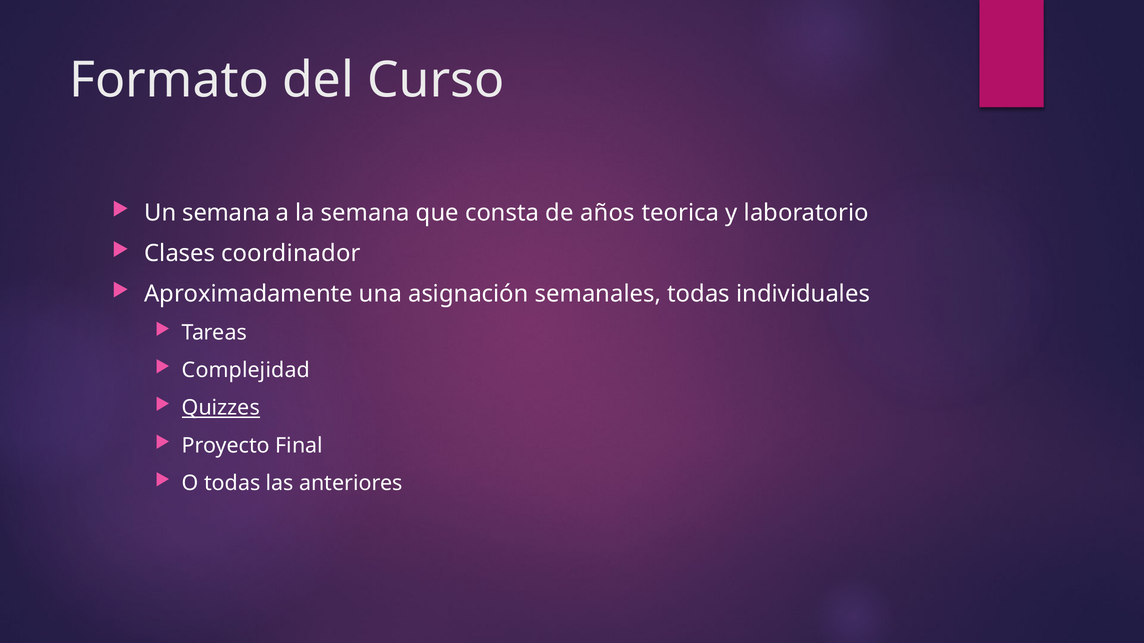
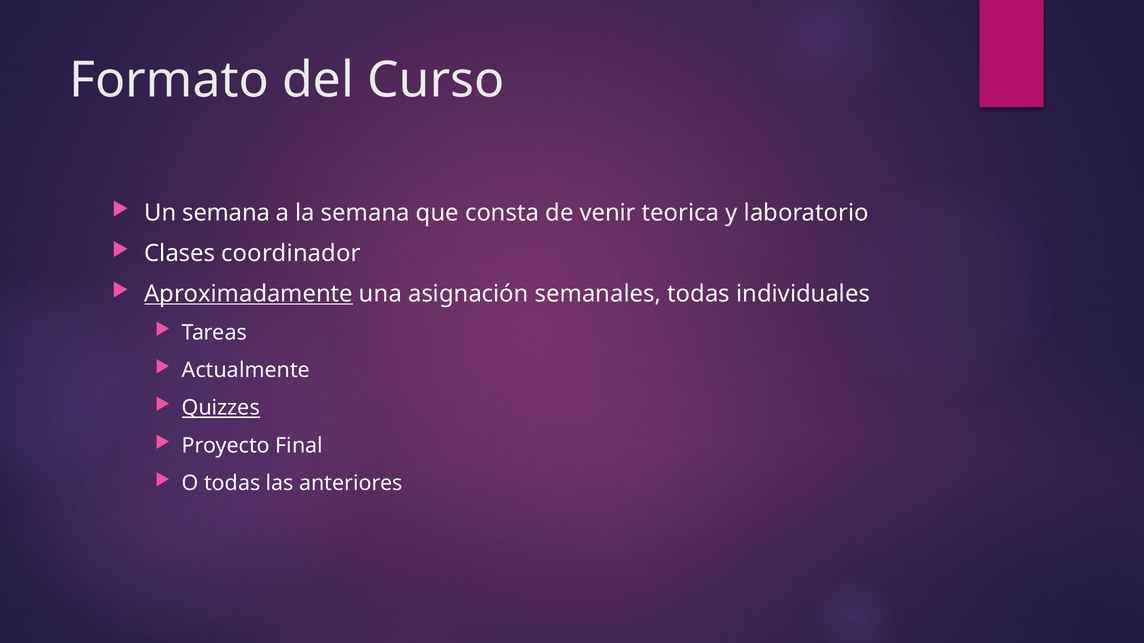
años: años -> venir
Aproximadamente underline: none -> present
Complejidad: Complejidad -> Actualmente
